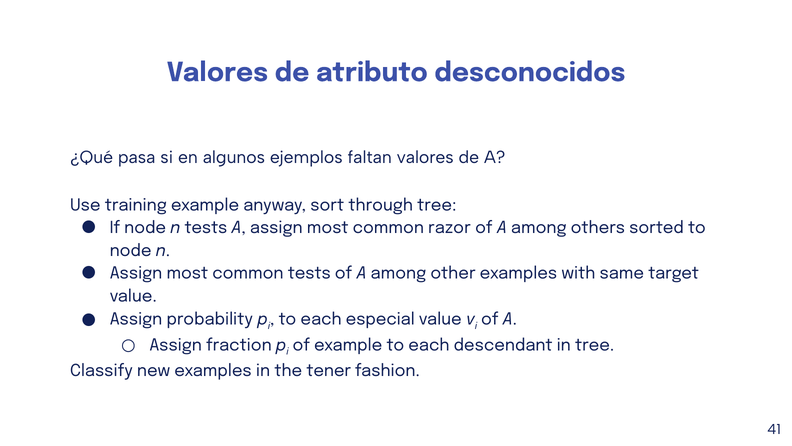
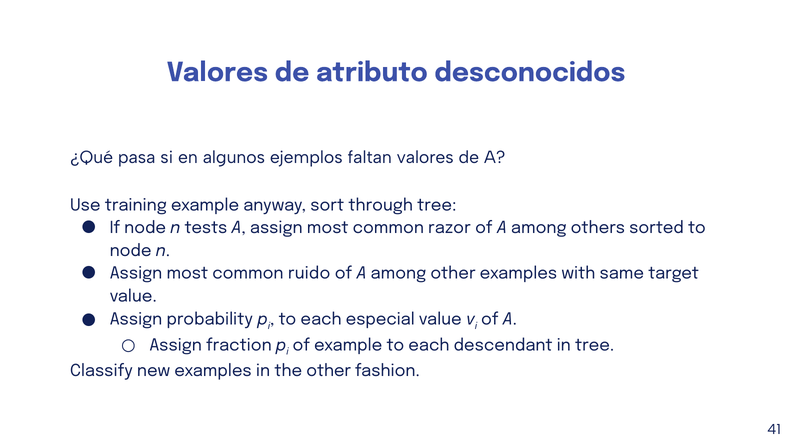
common tests: tests -> ruido
the tener: tener -> other
